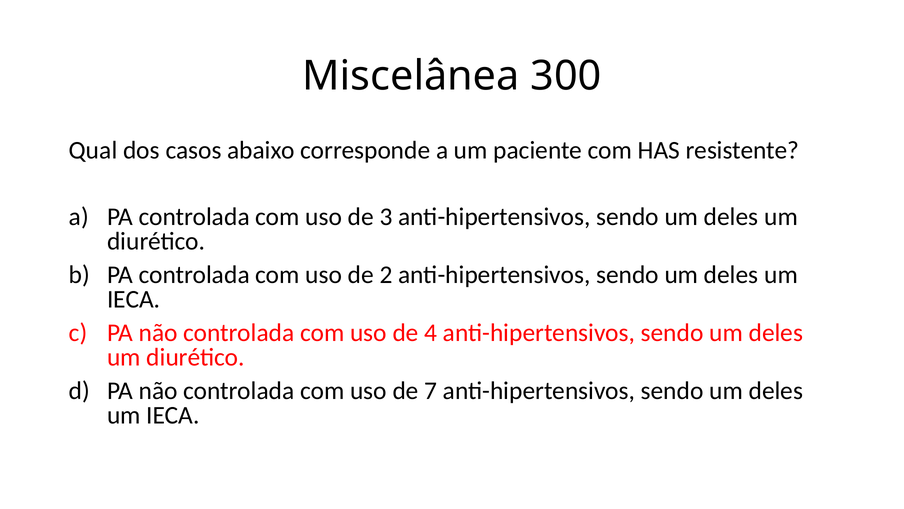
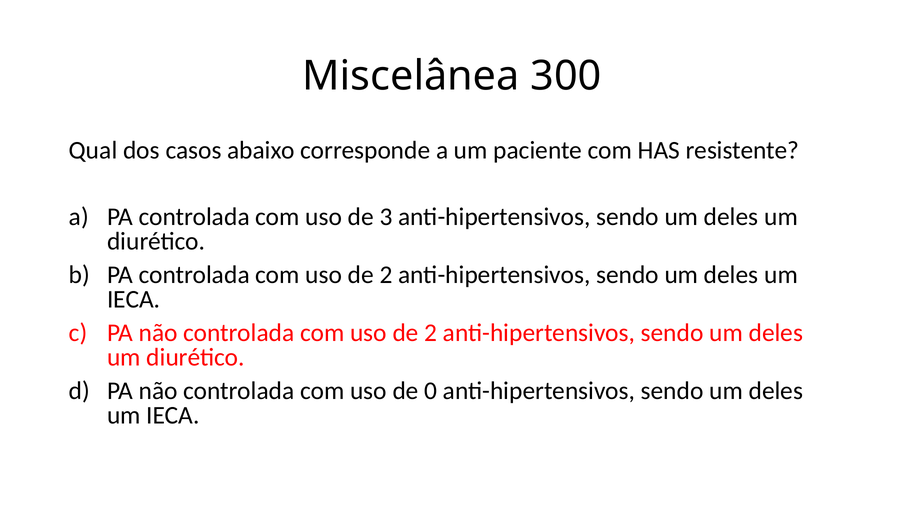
4 at (431, 332): 4 -> 2
7: 7 -> 0
